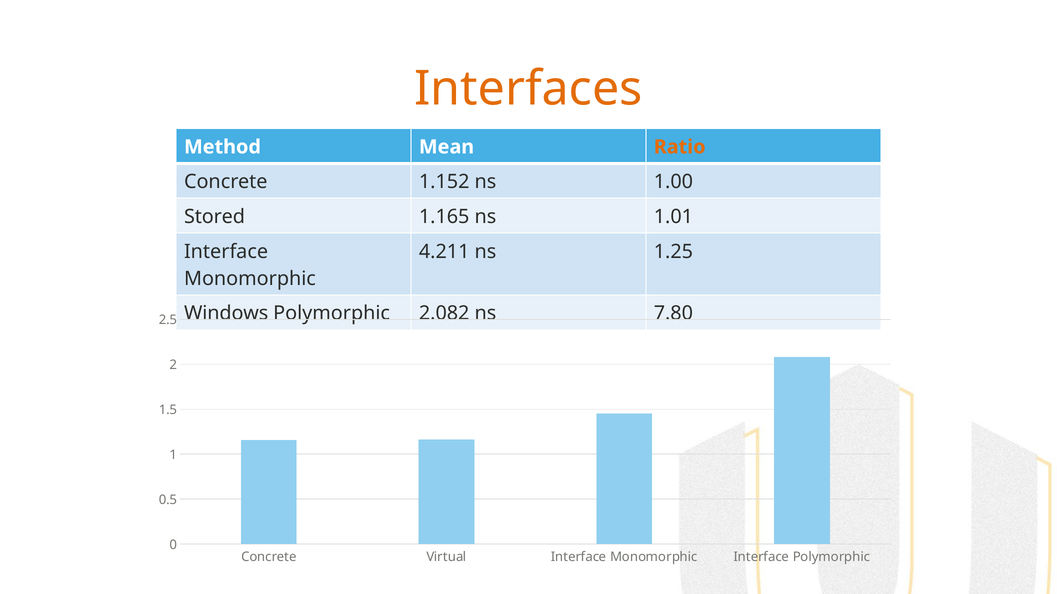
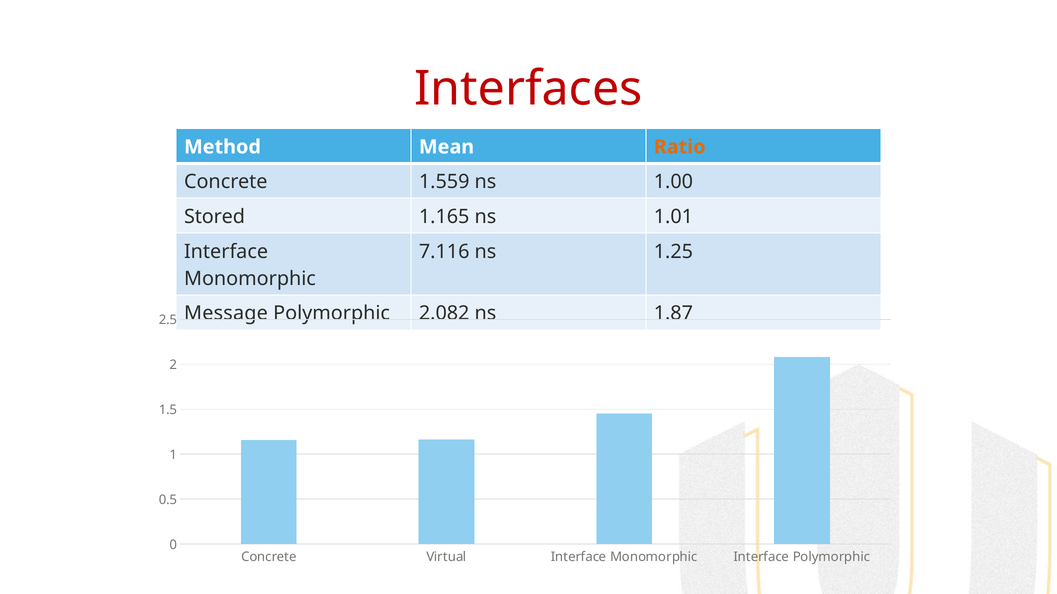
Interfaces colour: orange -> red
1.152: 1.152 -> 1.559
4.211: 4.211 -> 7.116
Windows: Windows -> Message
7.80: 7.80 -> 1.87
